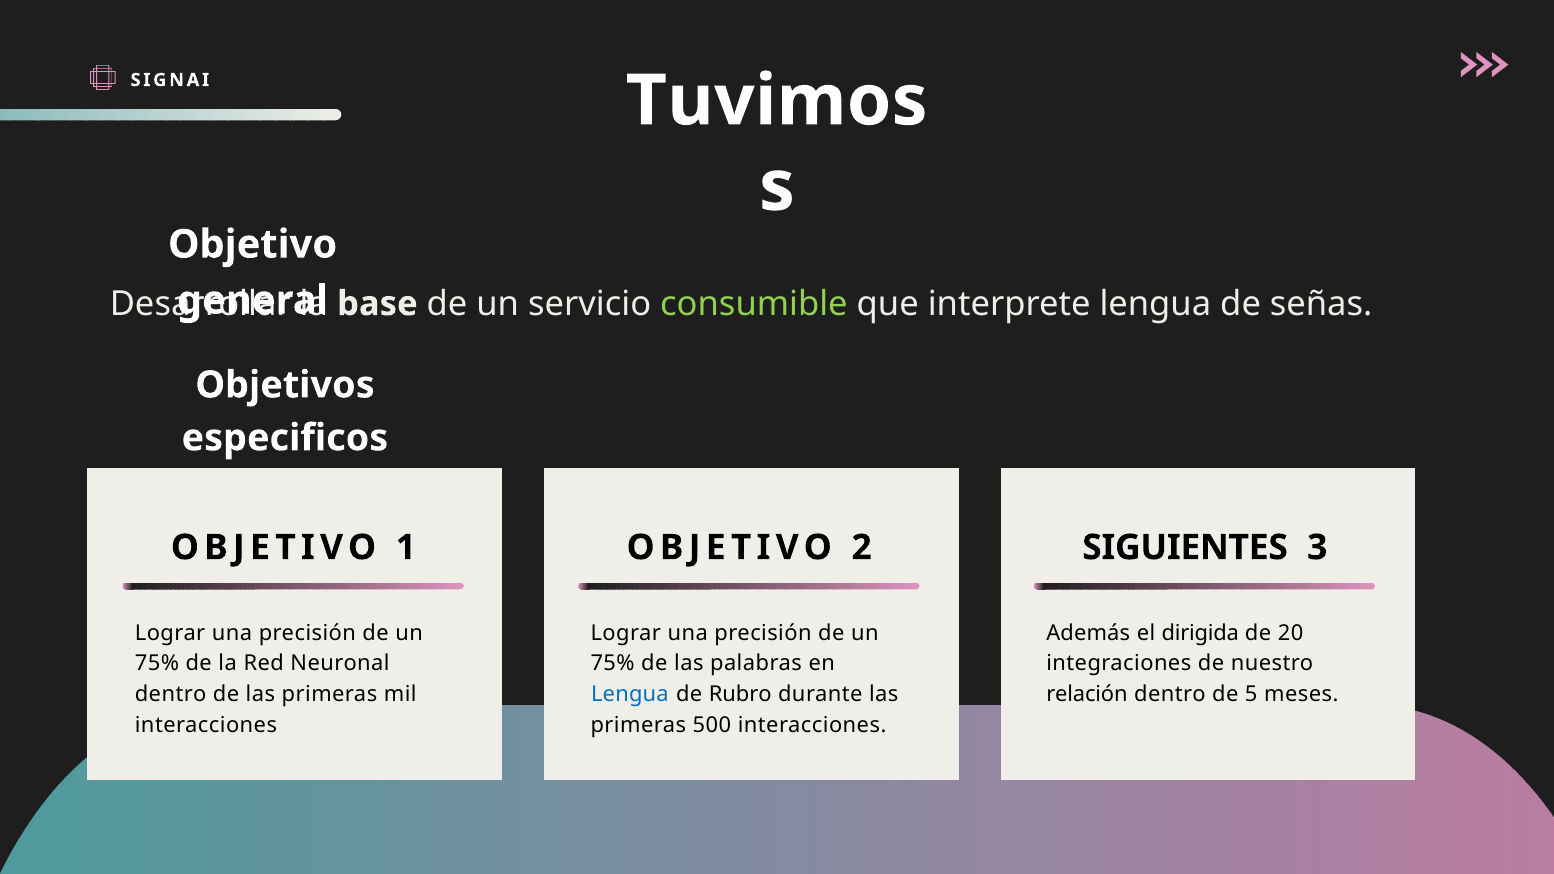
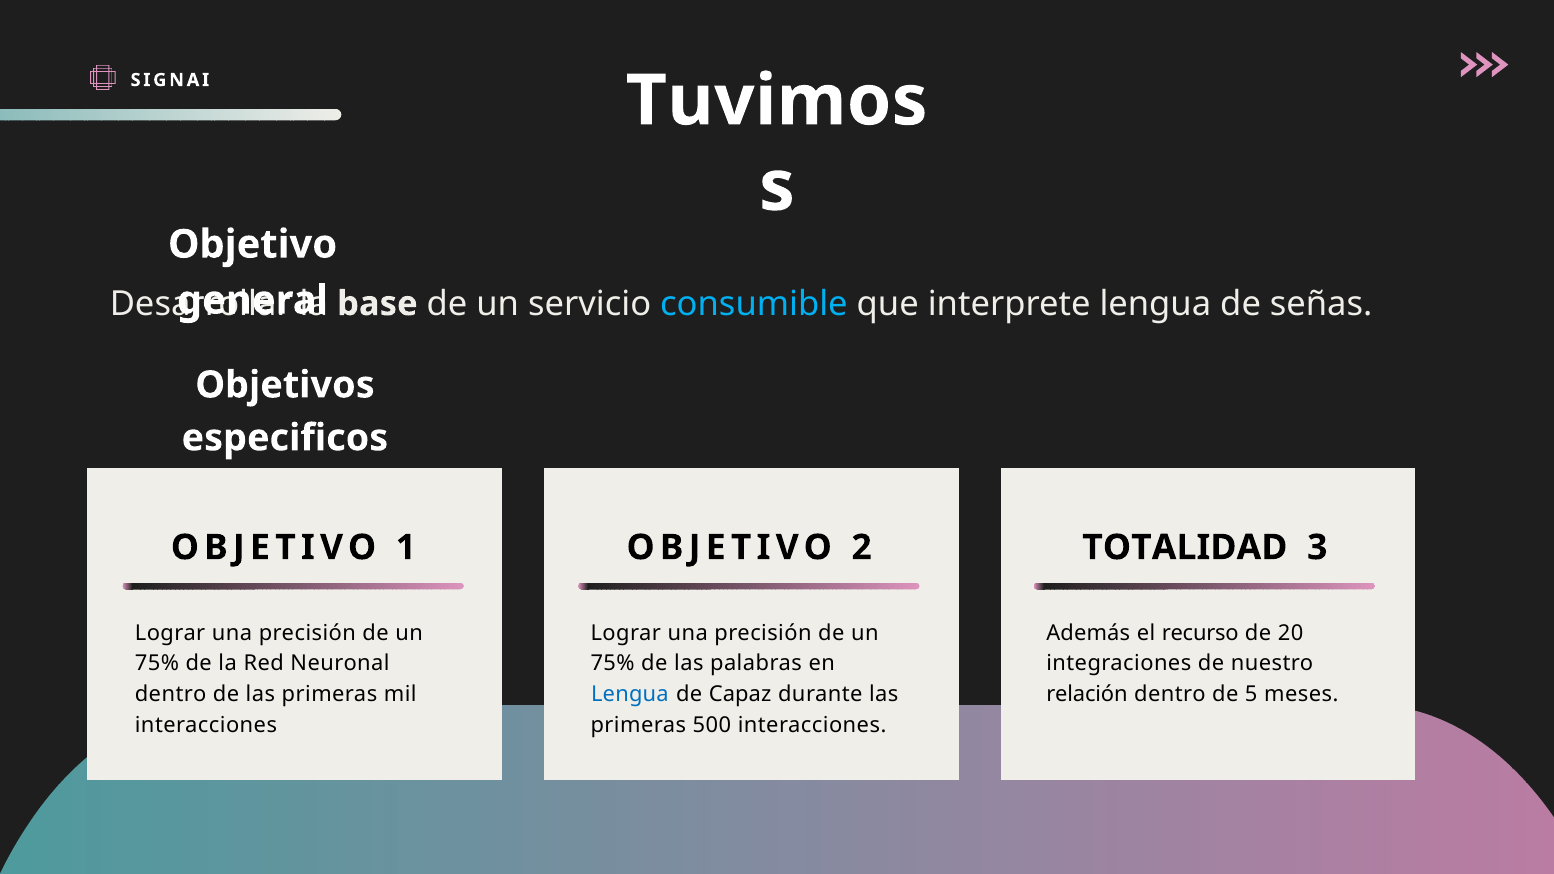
consumible colour: light green -> light blue
SIGUIENTES: SIGUIENTES -> TOTALIDAD
dirigida: dirigida -> recurso
Rubro: Rubro -> Capaz
